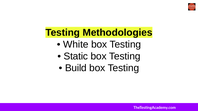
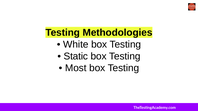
Build: Build -> Most
